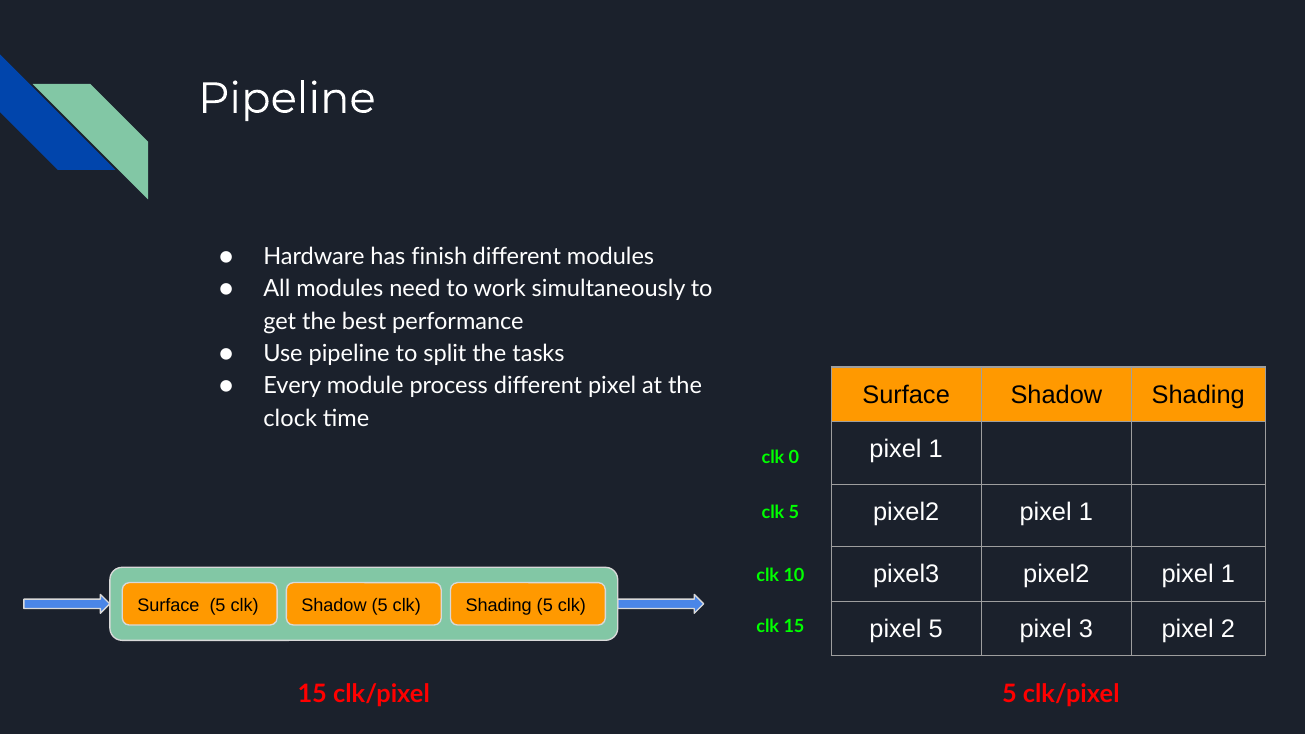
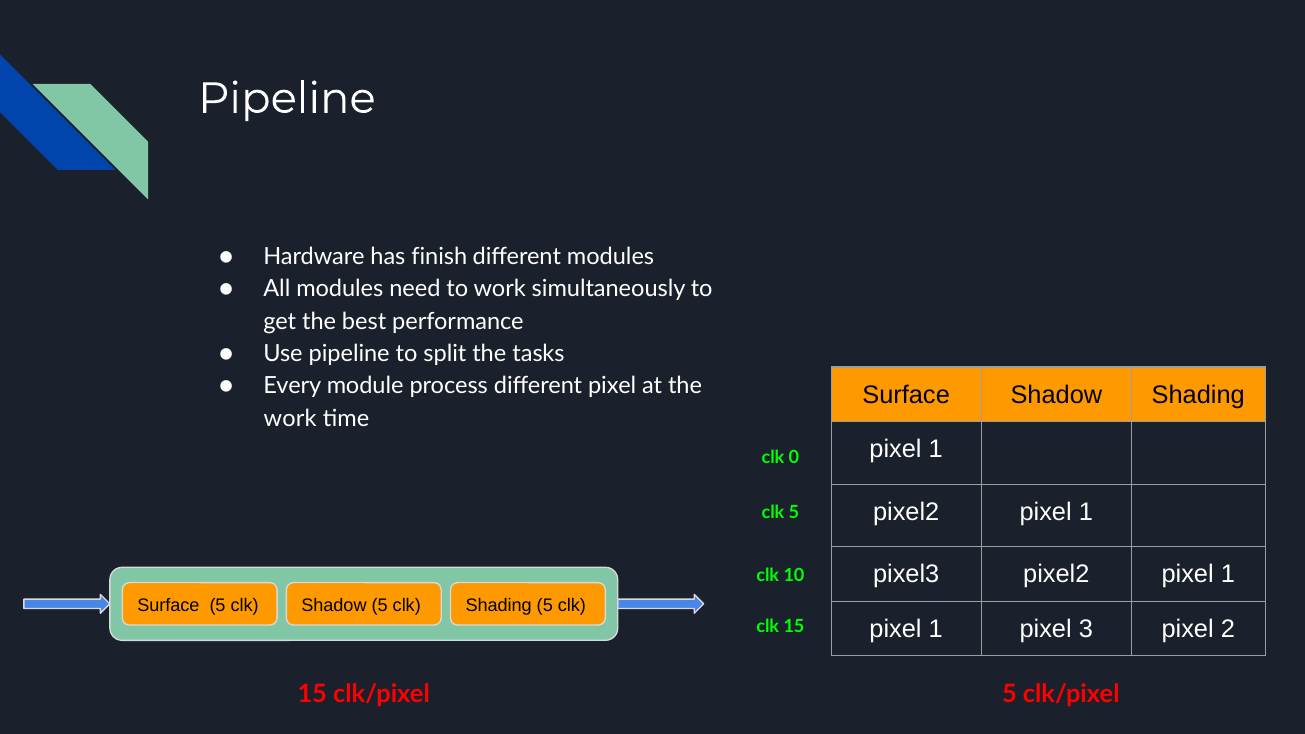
clock at (290, 419): clock -> work
5 at (936, 629): 5 -> 1
